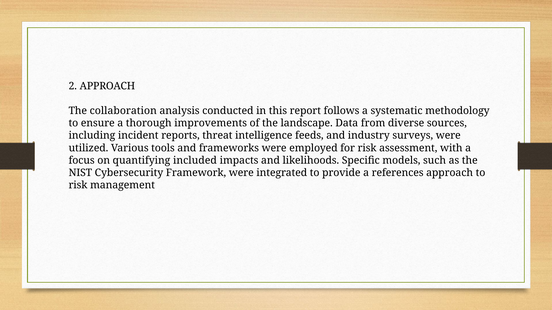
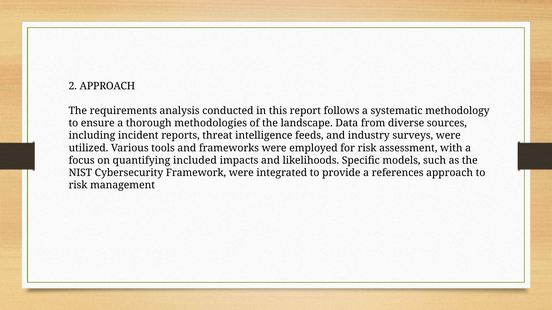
collaboration: collaboration -> requirements
improvements: improvements -> methodologies
